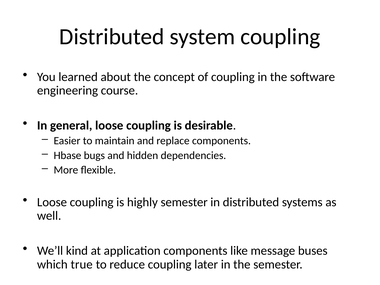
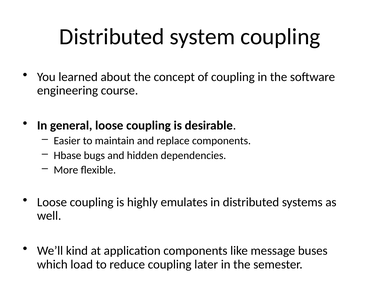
highly semester: semester -> emulates
true: true -> load
